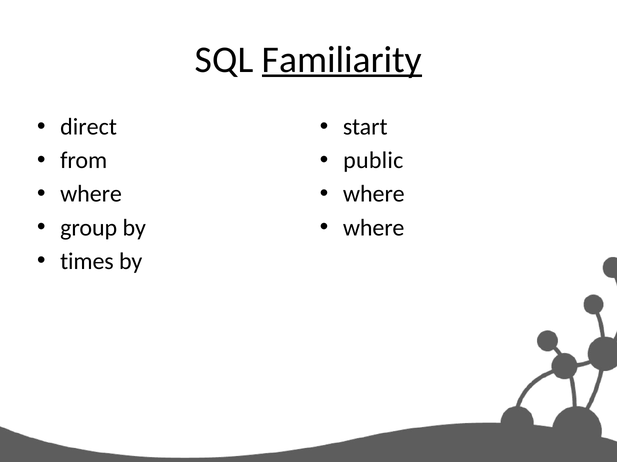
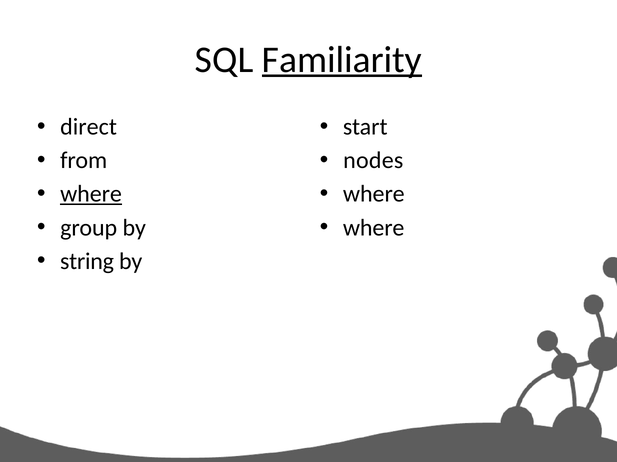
public: public -> nodes
where at (91, 194) underline: none -> present
times: times -> string
